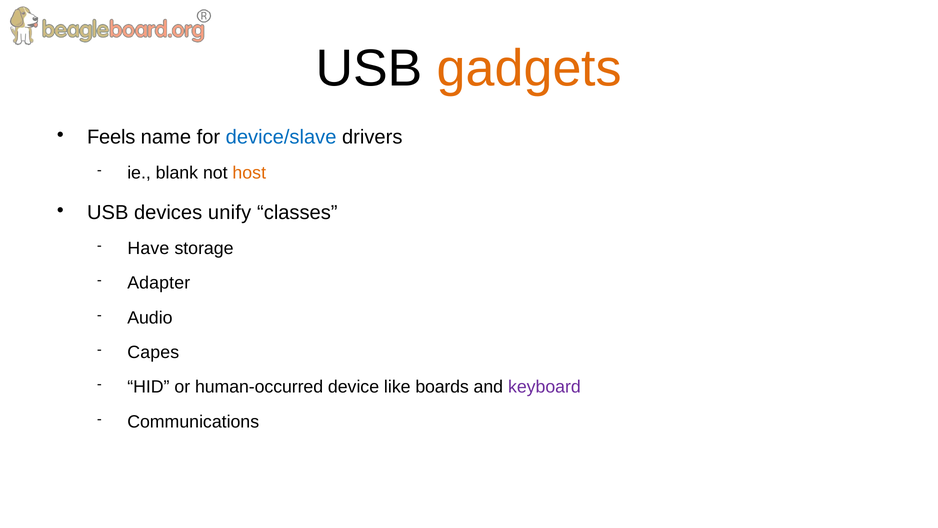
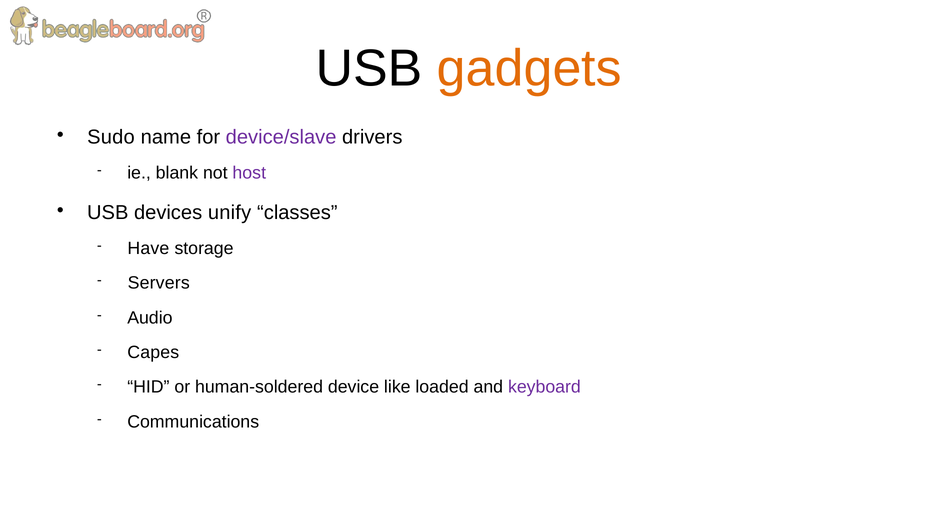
Feels: Feels -> Sudo
device/slave colour: blue -> purple
host colour: orange -> purple
Adapter: Adapter -> Servers
human-occurred: human-occurred -> human-soldered
boards: boards -> loaded
